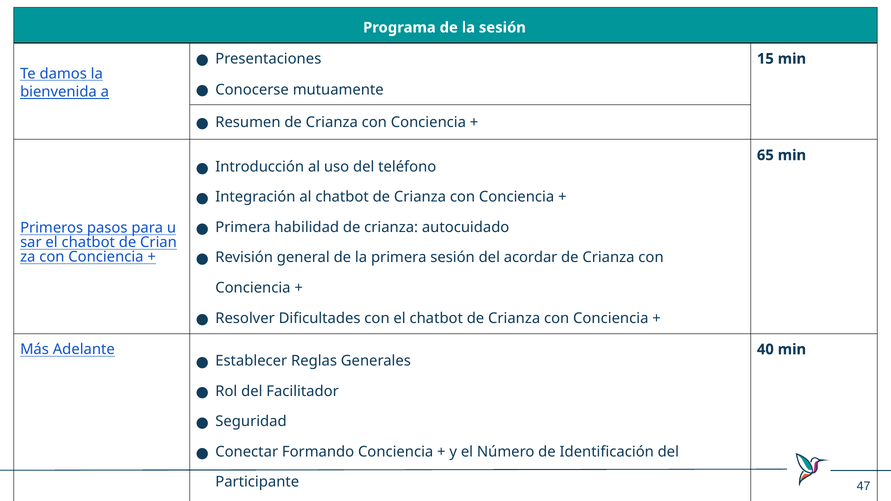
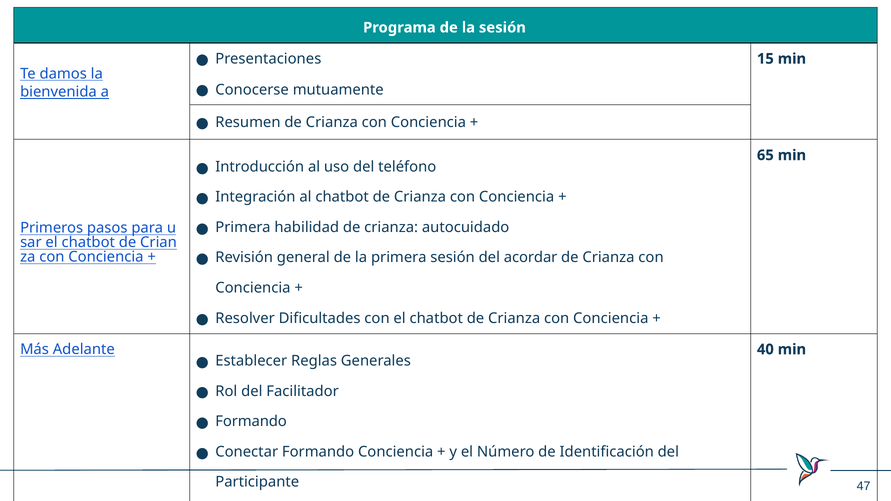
Seguridad at (251, 422): Seguridad -> Formando
